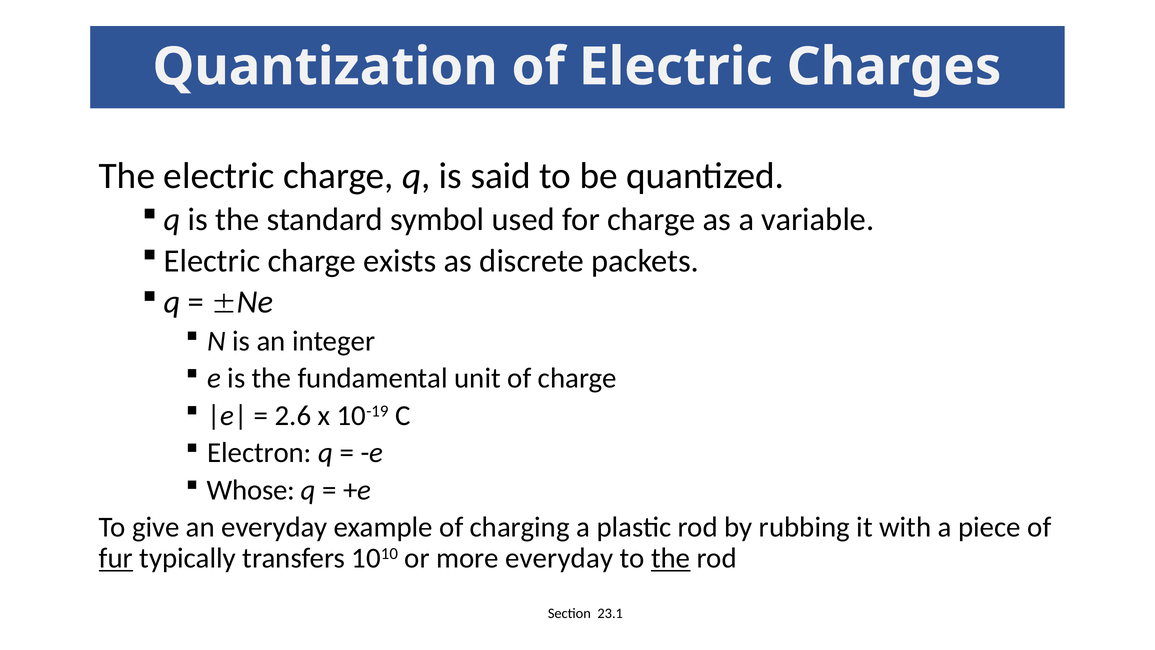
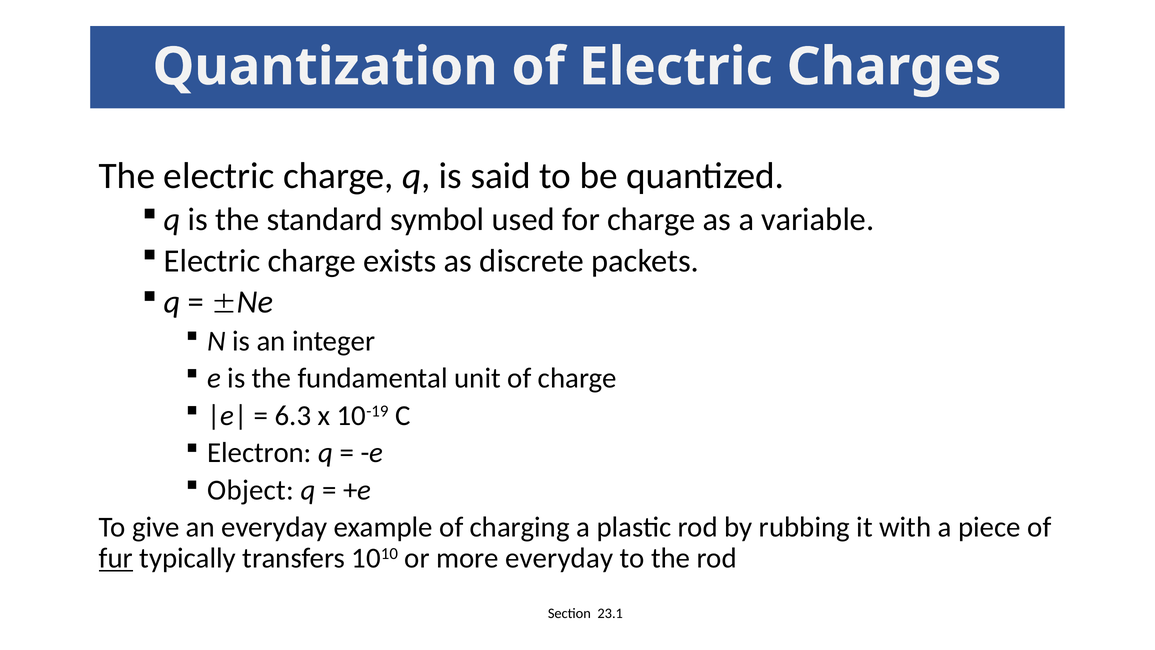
2.6: 2.6 -> 6.3
Whose: Whose -> Object
the at (671, 558) underline: present -> none
